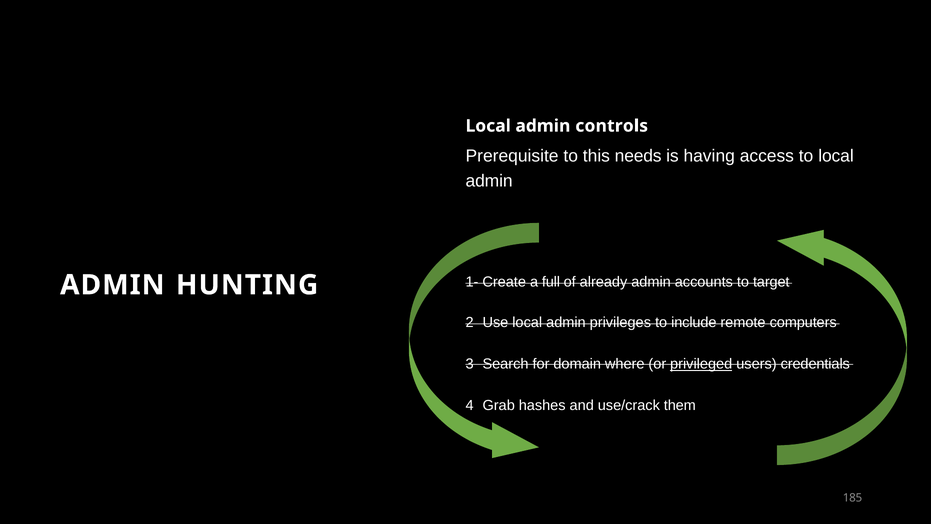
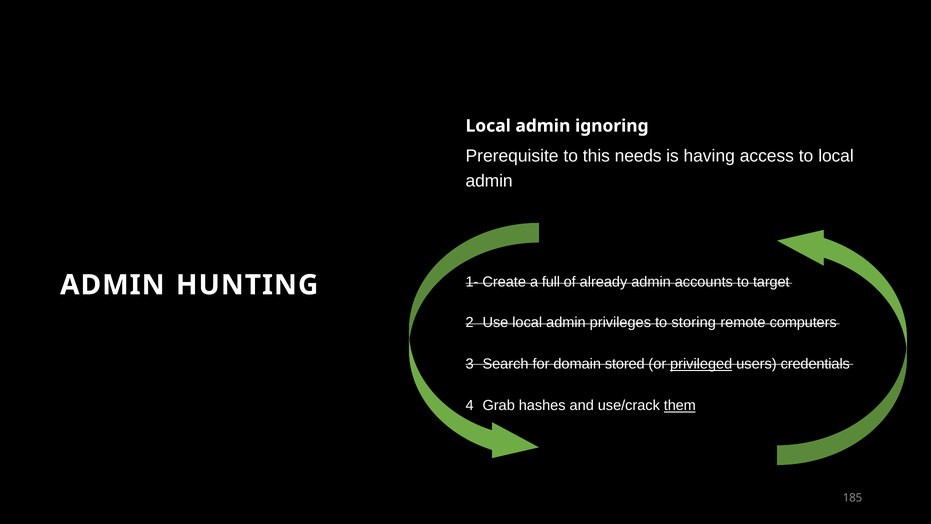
controls: controls -> ignoring
include: include -> storing
where: where -> stored
them underline: none -> present
